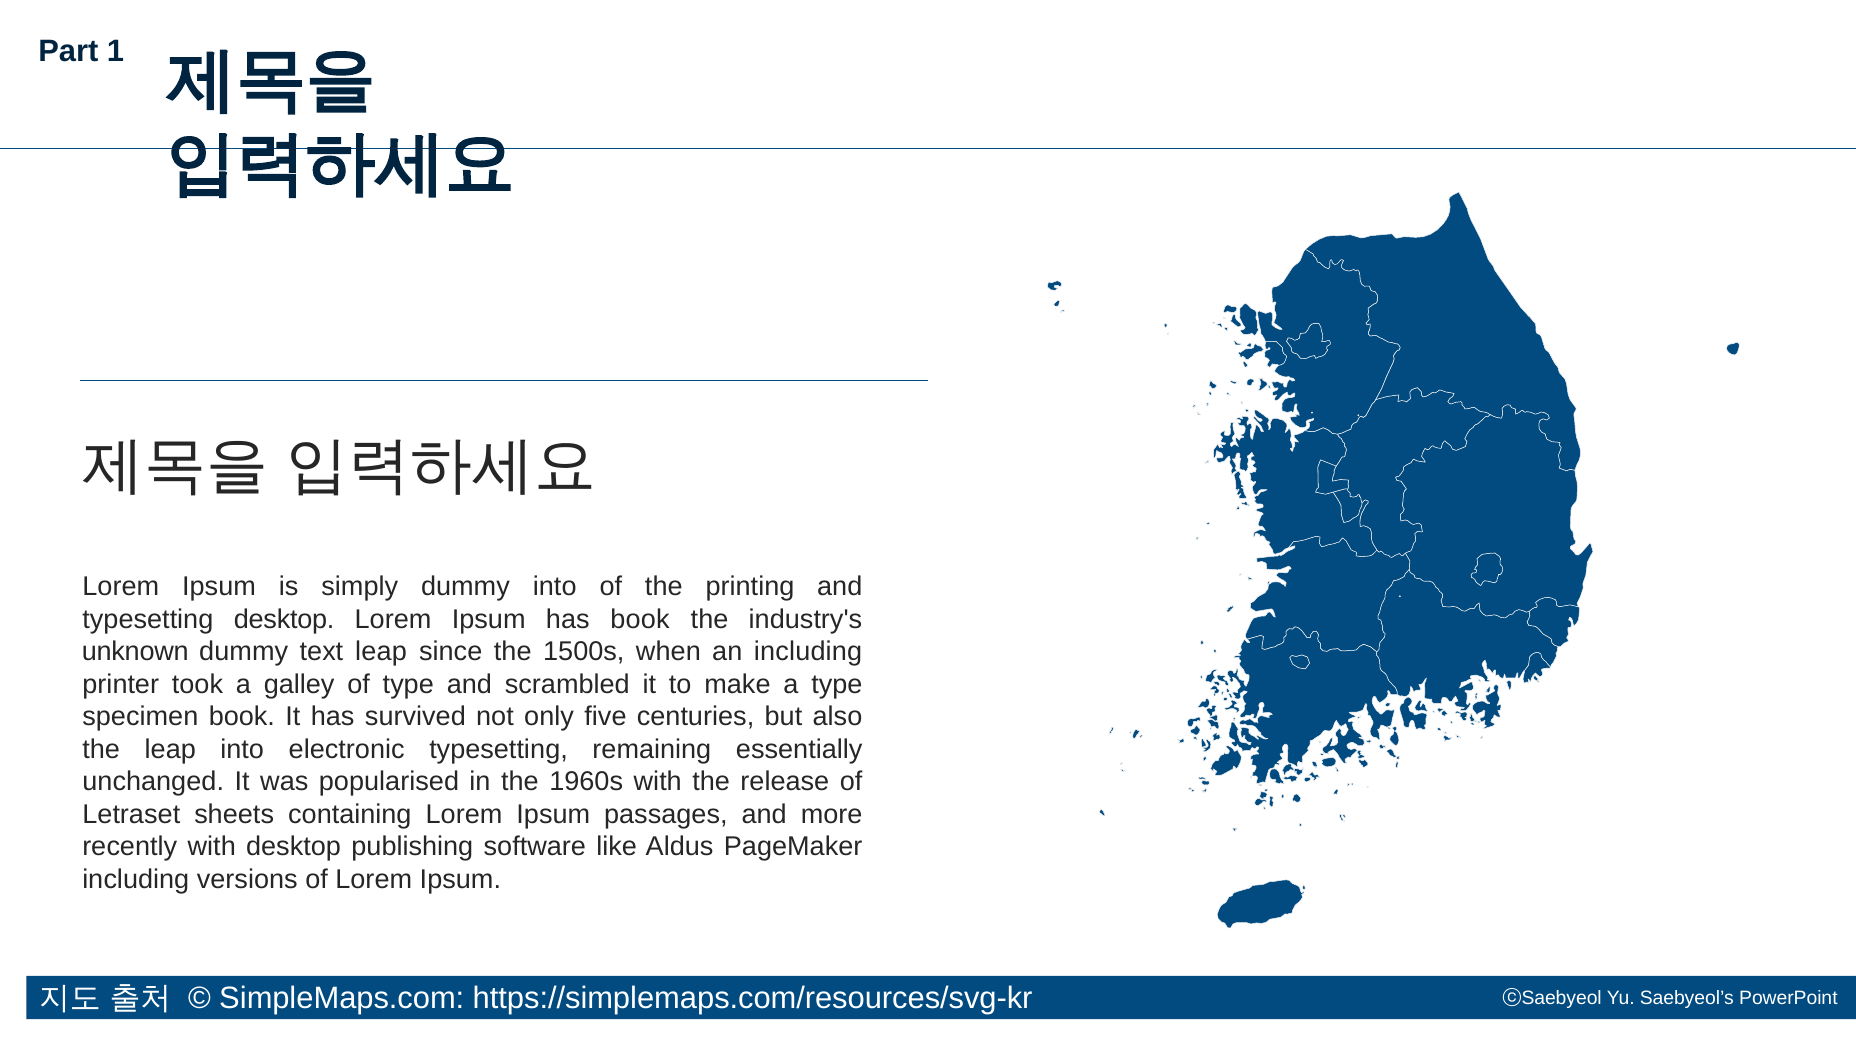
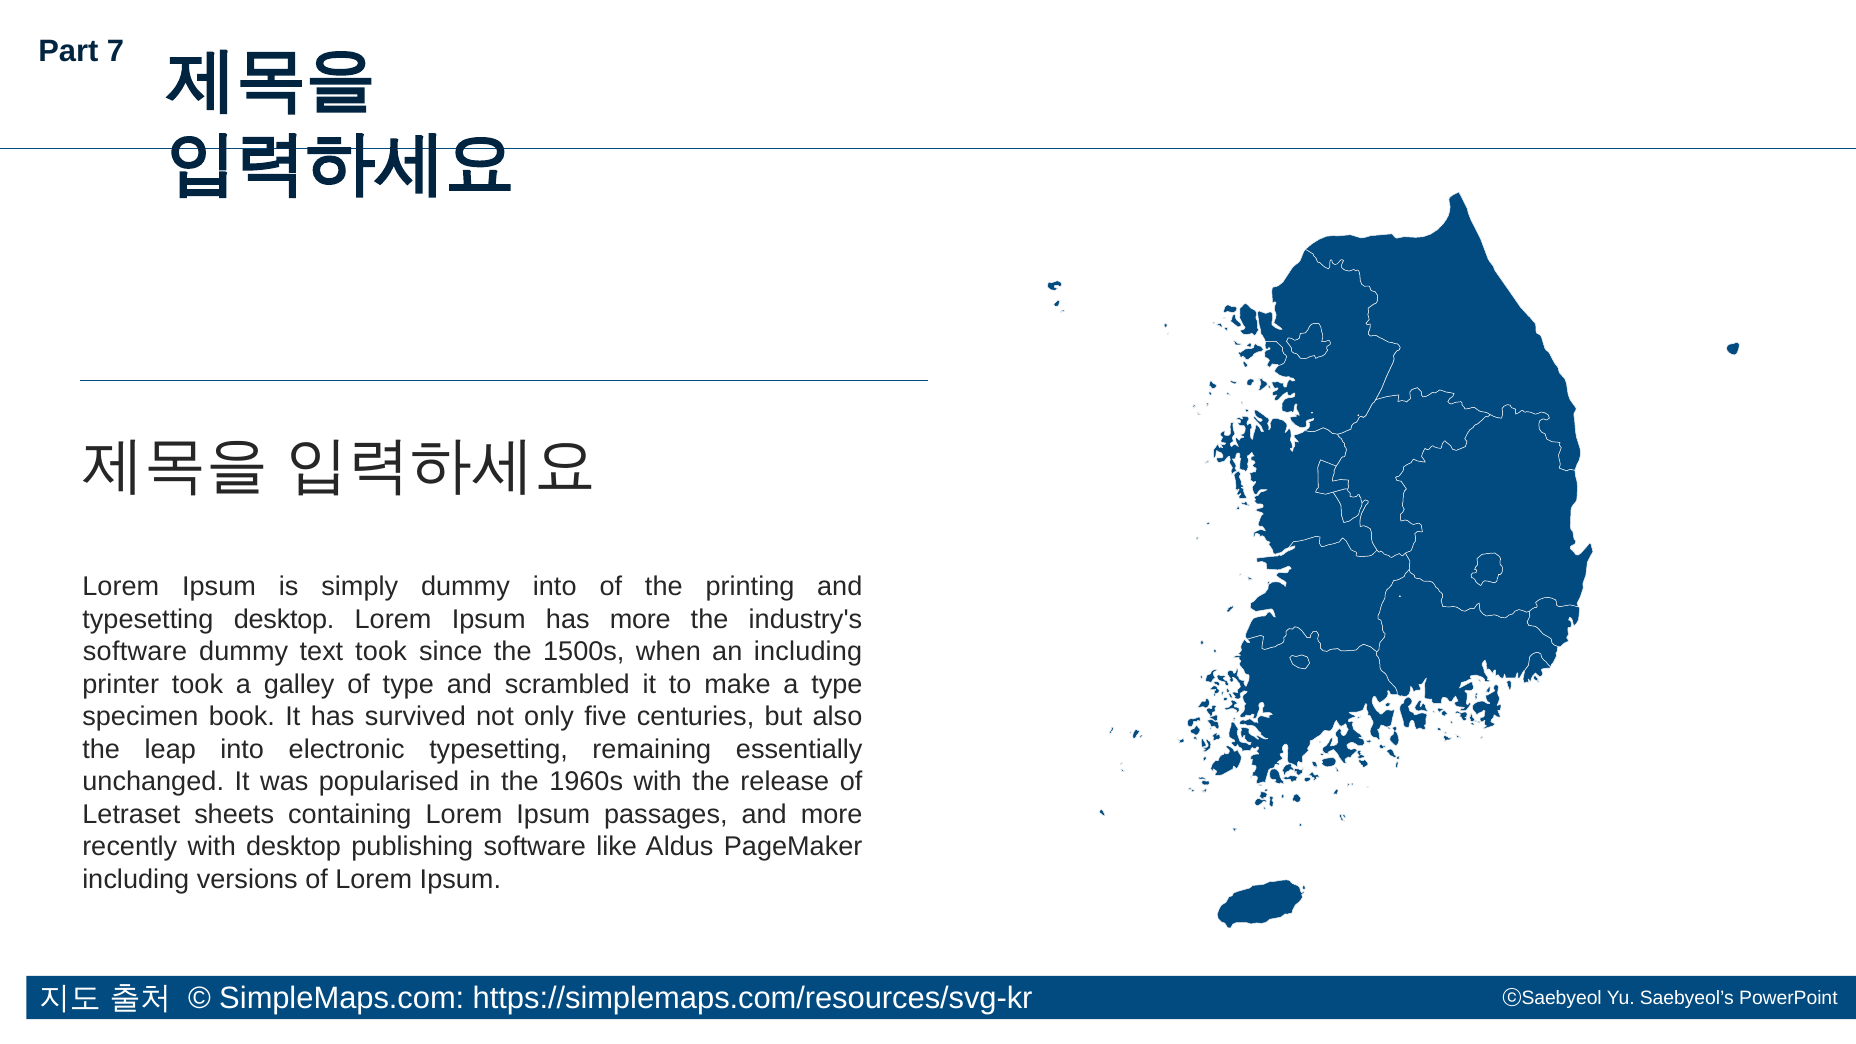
1: 1 -> 7
has book: book -> more
unknown at (135, 652): unknown -> software
text leap: leap -> took
